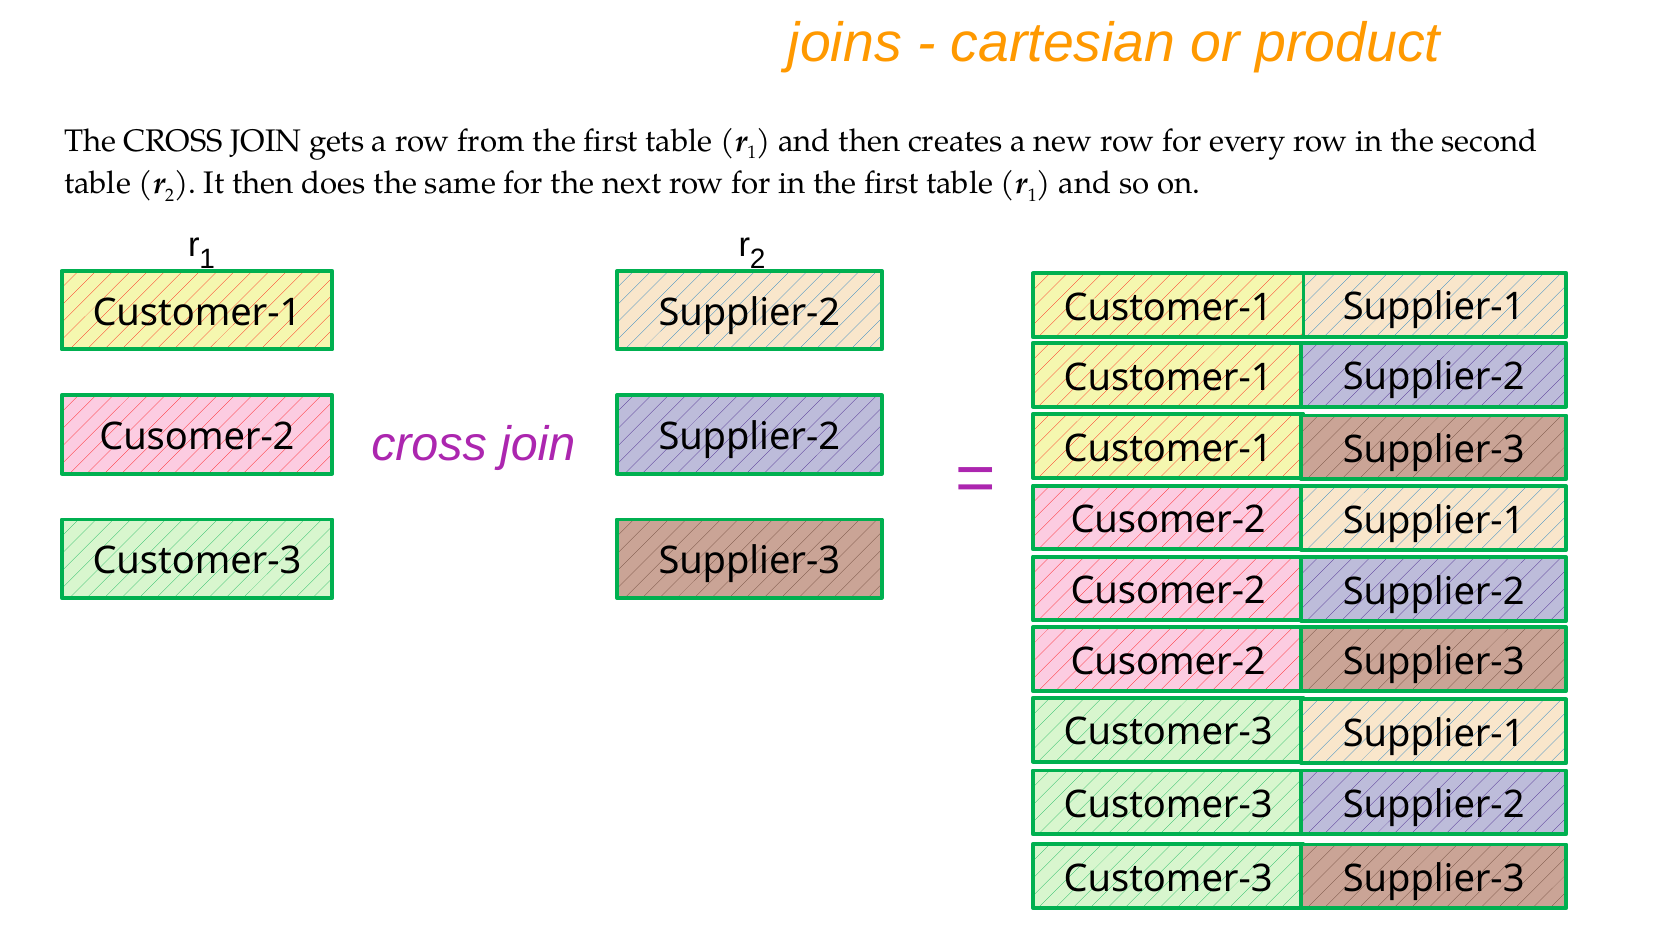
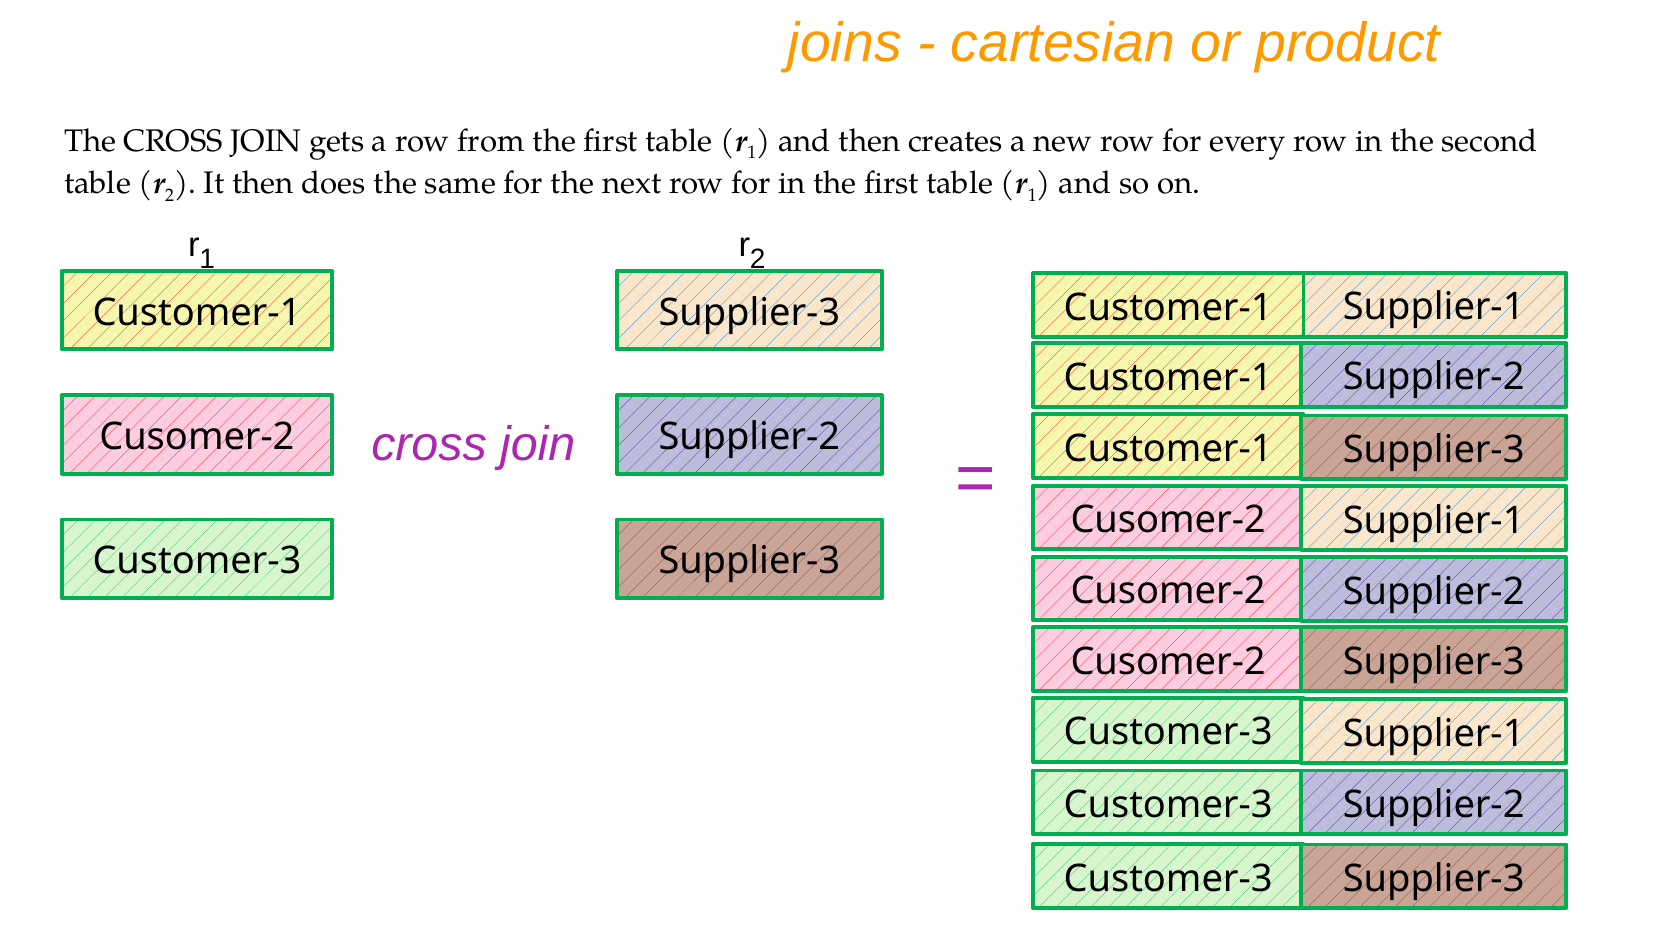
Supplier-2 at (749, 313): Supplier-2 -> Supplier-3
